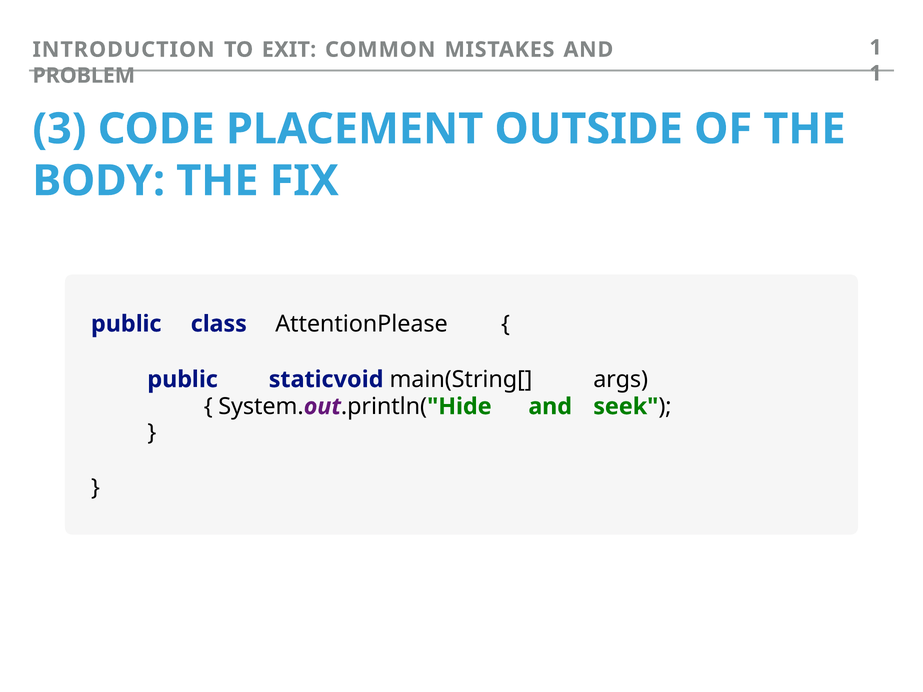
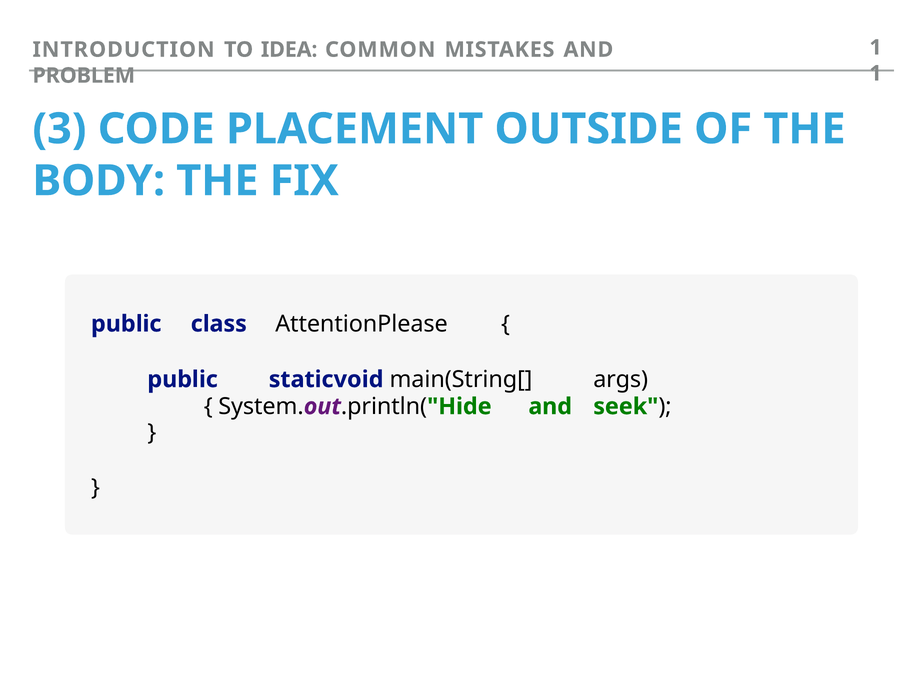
EXIT: EXIT -> IDEA
